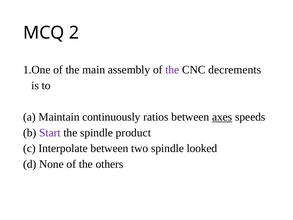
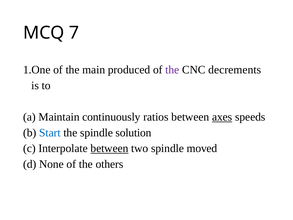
2: 2 -> 7
assembly: assembly -> produced
Start colour: purple -> blue
product: product -> solution
between at (109, 148) underline: none -> present
looked: looked -> moved
